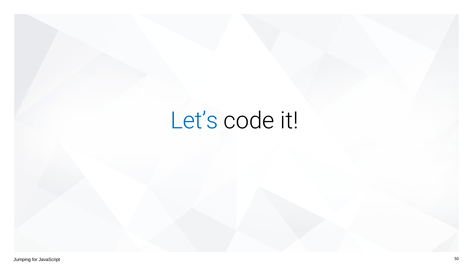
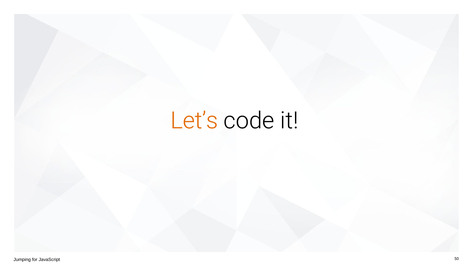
Let’s colour: blue -> orange
